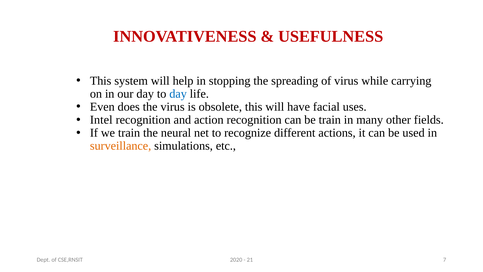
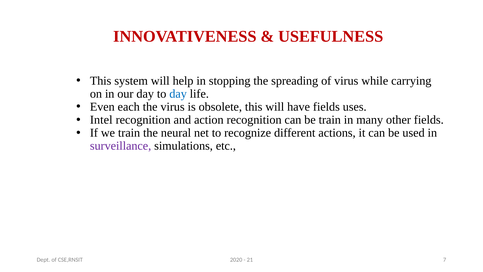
does: does -> each
have facial: facial -> fields
surveillance colour: orange -> purple
